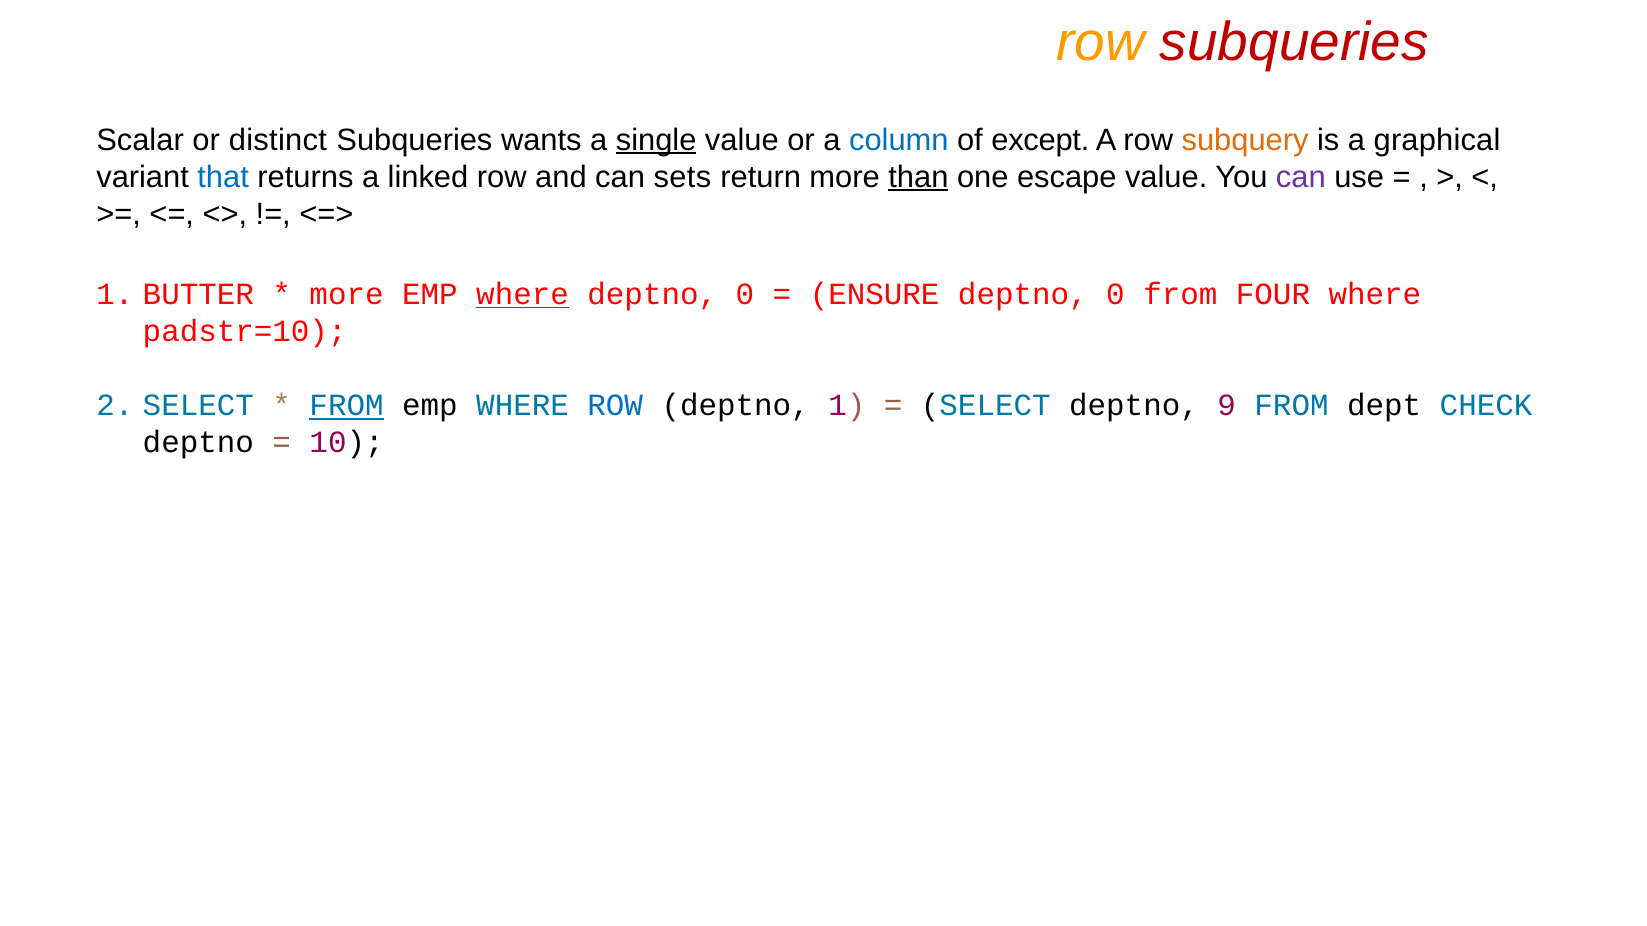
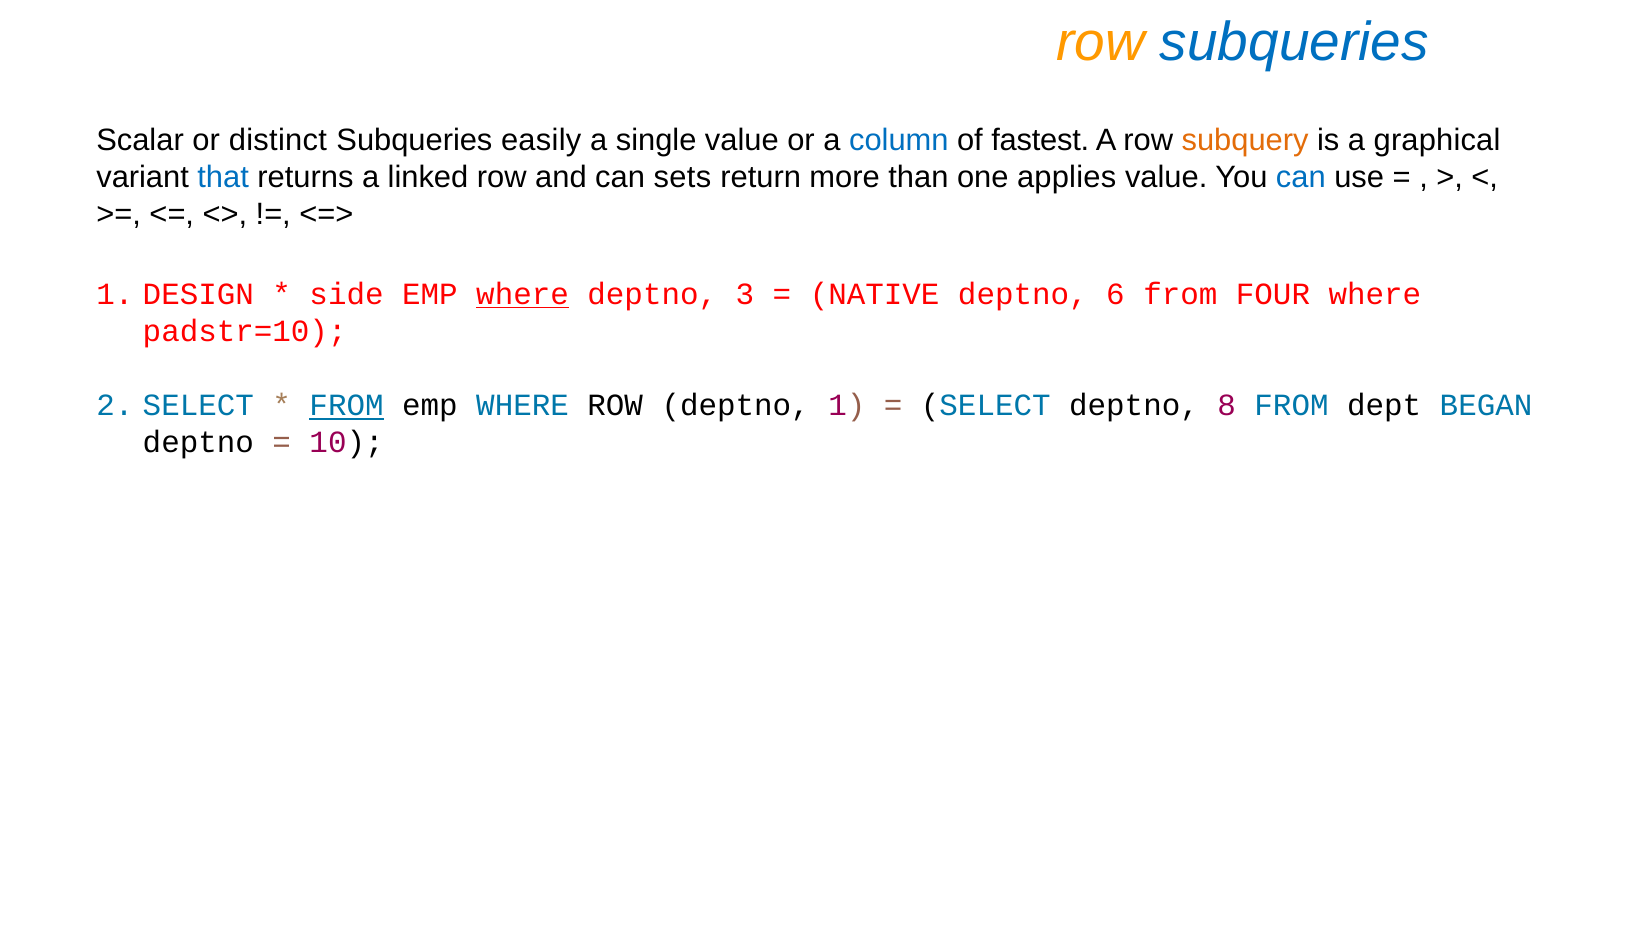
subqueries at (1294, 43) colour: red -> blue
wants: wants -> easily
single underline: present -> none
except: except -> fastest
than underline: present -> none
escape: escape -> applies
can at (1301, 177) colour: purple -> blue
BUTTER: BUTTER -> DESIGN
more at (347, 294): more -> side
0 at (745, 294): 0 -> 3
ENSURE: ENSURE -> NATIVE
0 at (1115, 294): 0 -> 6
ROW at (615, 406) colour: blue -> black
9: 9 -> 8
CHECK: CHECK -> BEGAN
